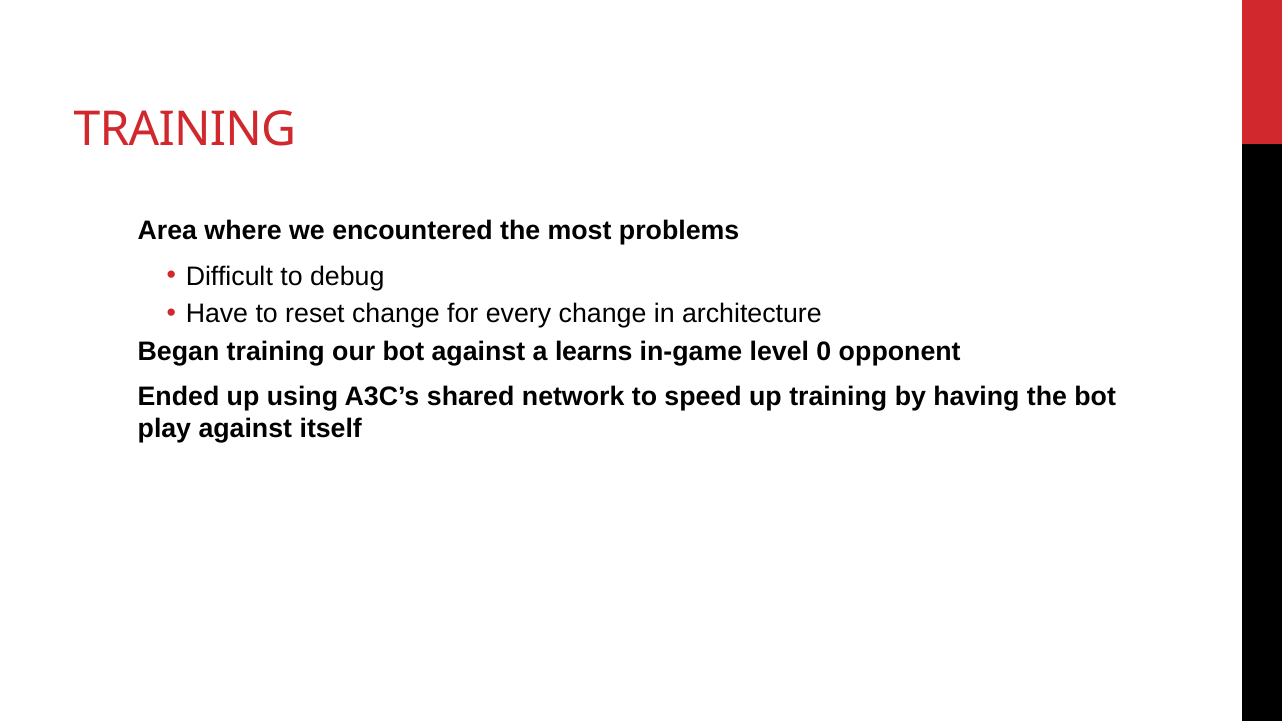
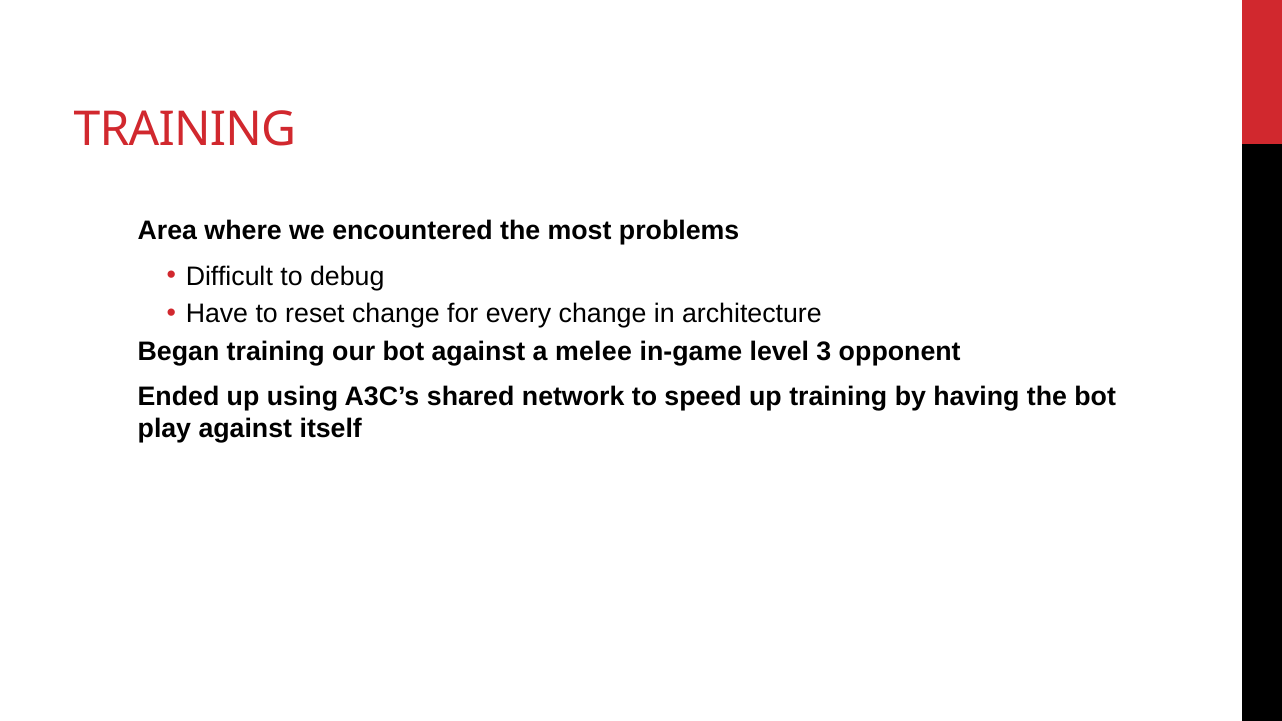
learns: learns -> melee
0: 0 -> 3
